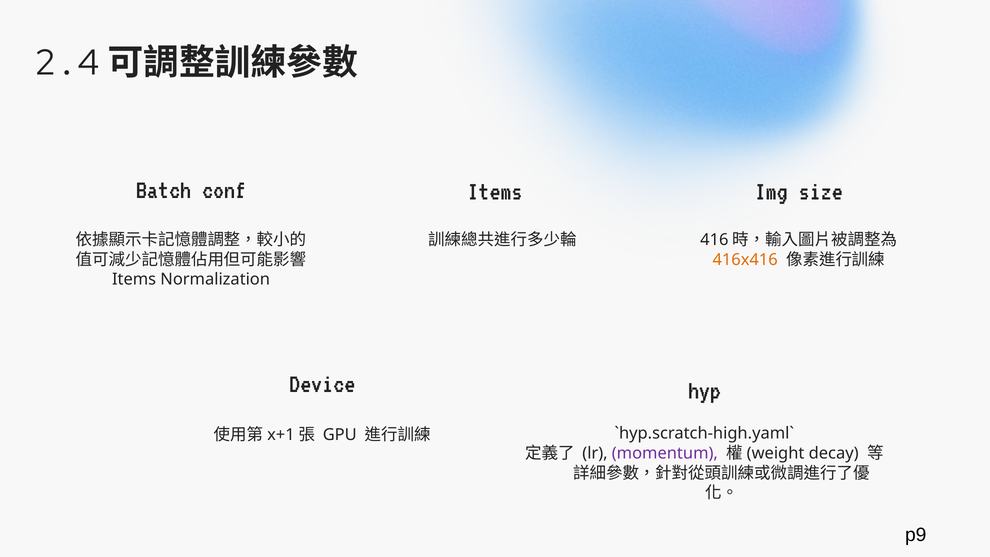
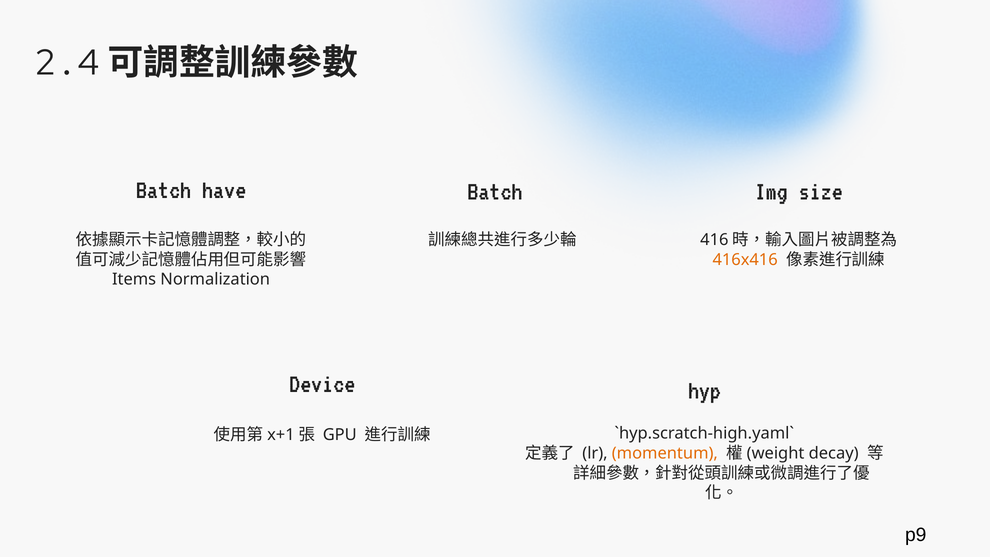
conf: conf -> have
Items at (495, 190): Items -> Batch
momentum colour: purple -> orange
